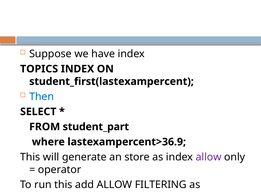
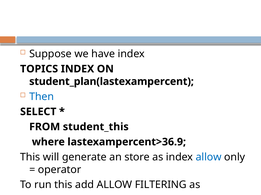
student_first(lastexampercent: student_first(lastexampercent -> student_plan(lastexampercent
student_part: student_part -> student_this
allow at (209, 158) colour: purple -> blue
